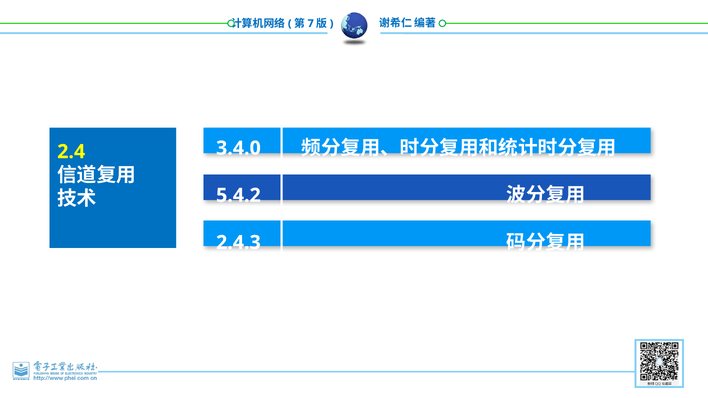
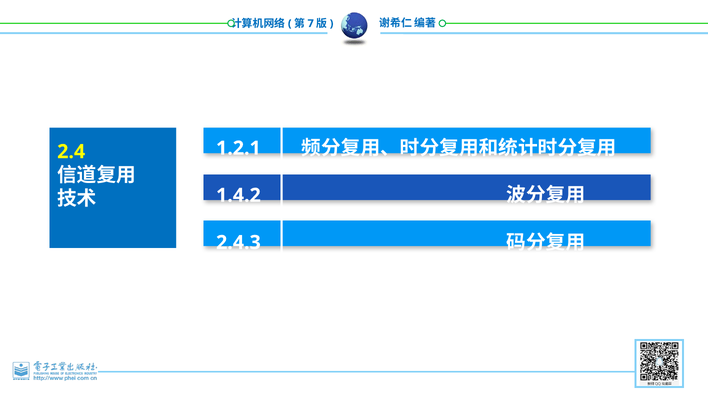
3.4.0: 3.4.0 -> 1.2.1
5.4.2: 5.4.2 -> 1.4.2
